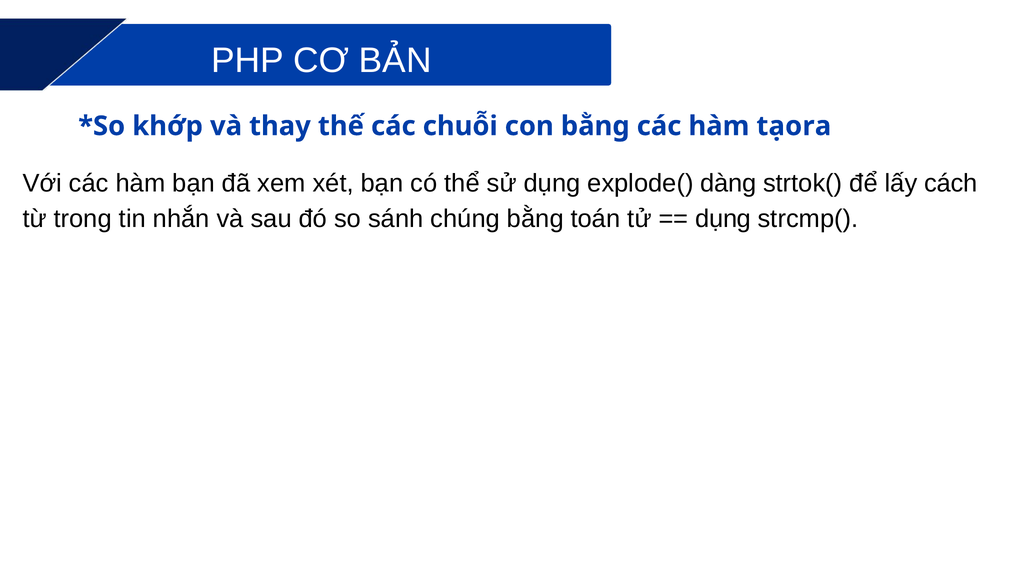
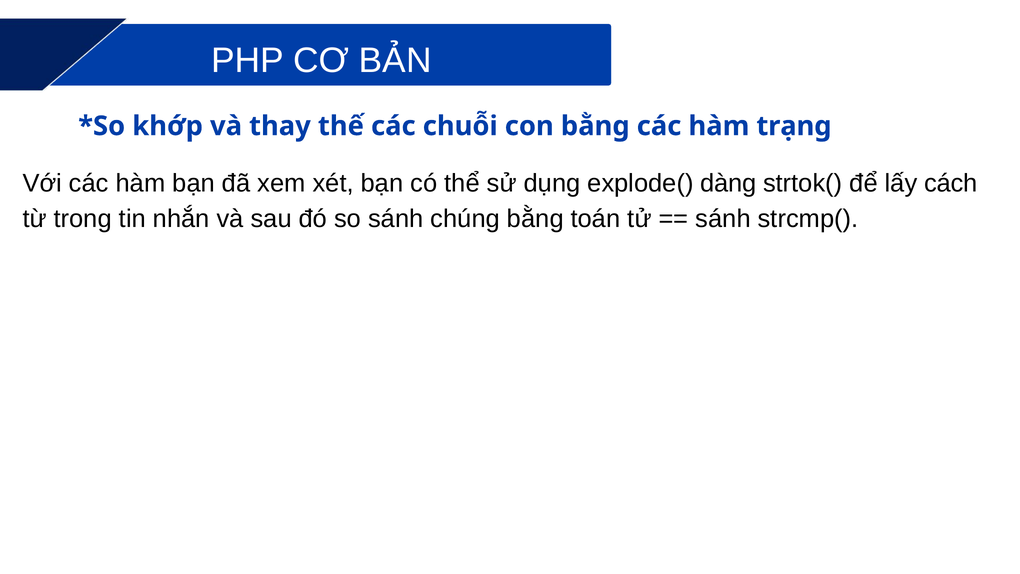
tạora: tạora -> trạng
dụng at (723, 219): dụng -> sánh
